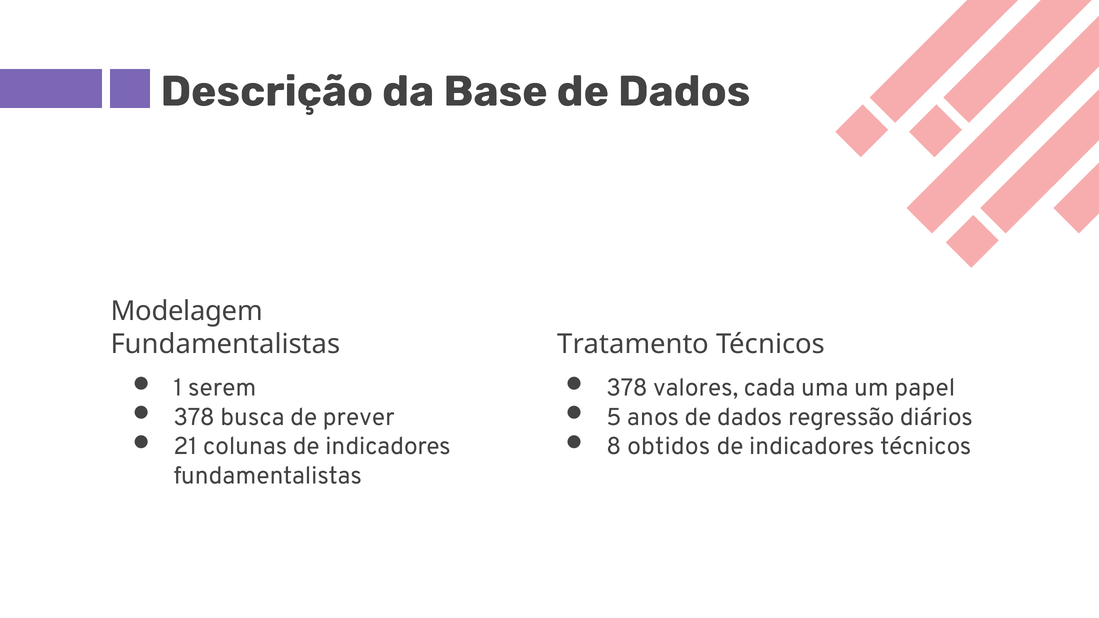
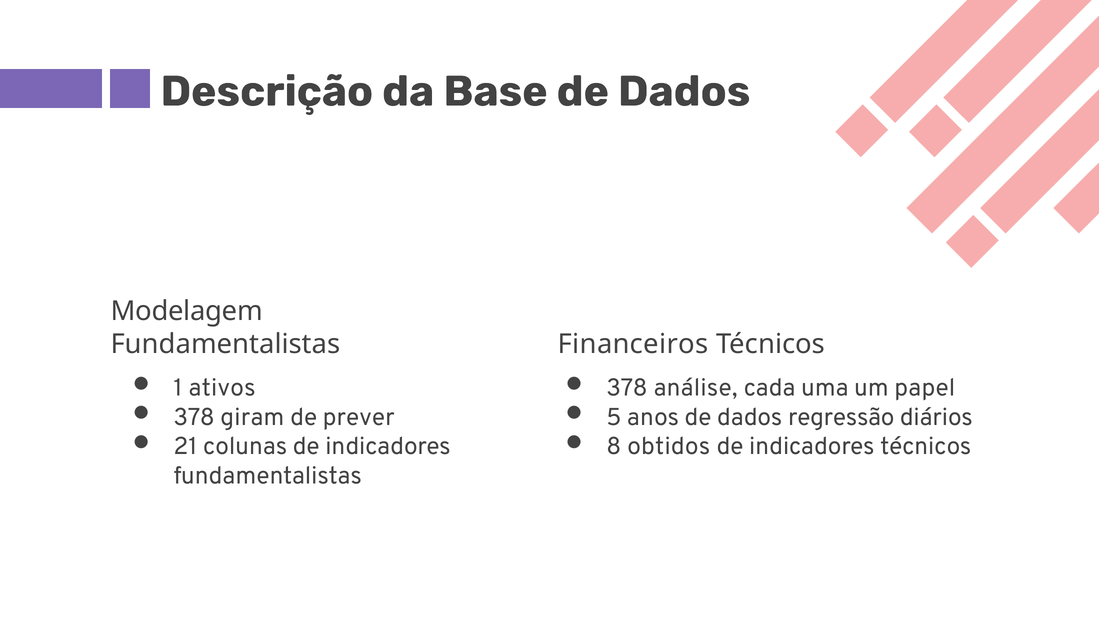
Tratamento: Tratamento -> Financeiros
serem: serem -> ativos
valores: valores -> análise
busca: busca -> giram
